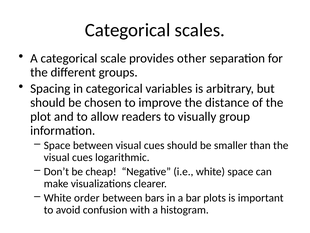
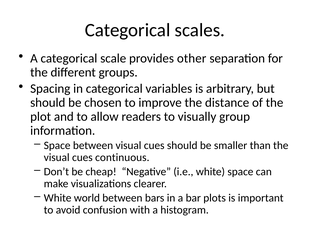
logarithmic: logarithmic -> continuous
order: order -> world
